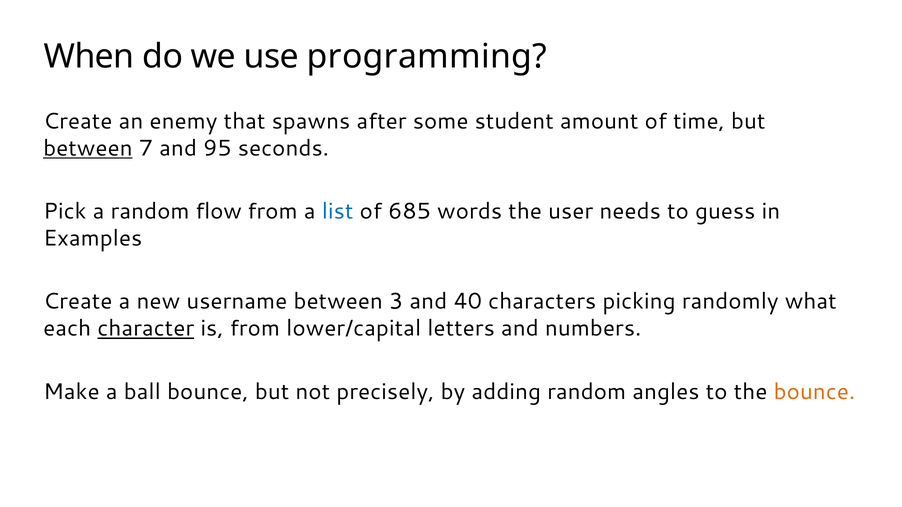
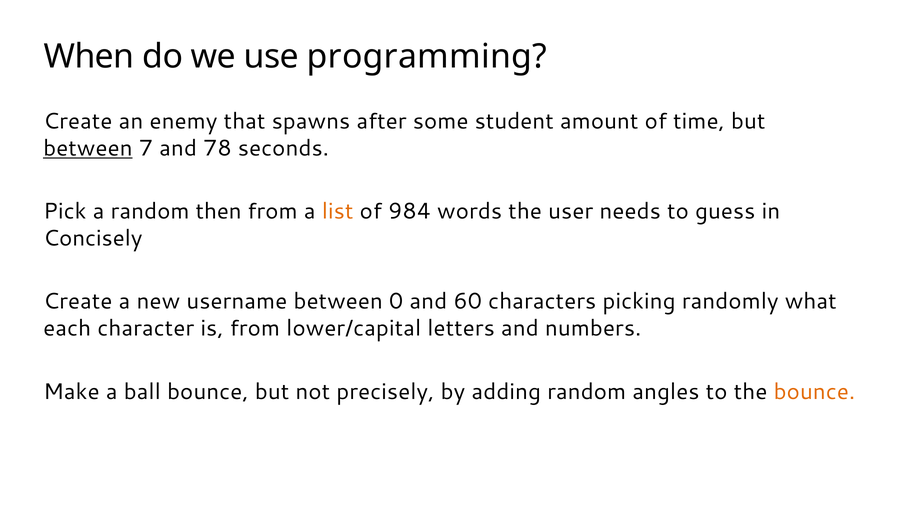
95: 95 -> 78
flow: flow -> then
list colour: blue -> orange
685: 685 -> 984
Examples: Examples -> Concisely
3: 3 -> 0
40: 40 -> 60
character underline: present -> none
